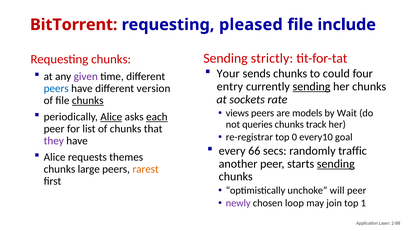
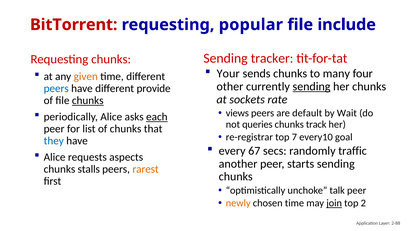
pleased: pleased -> popular
strictly: strictly -> tracker
could: could -> many
given colour: purple -> orange
entry: entry -> other
version: version -> provide
models: models -> default
Alice at (111, 117) underline: present -> none
0: 0 -> 7
they colour: purple -> blue
66: 66 -> 67
themes: themes -> aspects
sending at (336, 164) underline: present -> none
large: large -> stalls
will: will -> talk
newly colour: purple -> orange
chosen loop: loop -> time
join underline: none -> present
1: 1 -> 2
